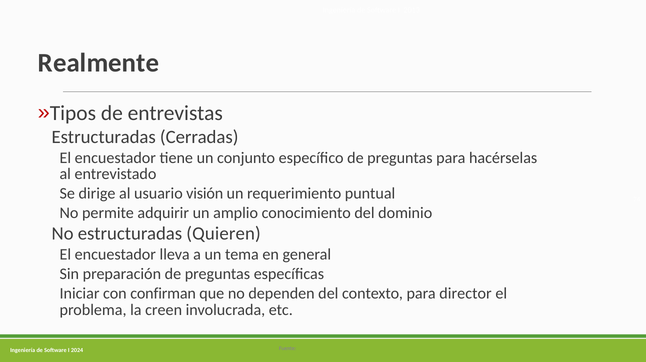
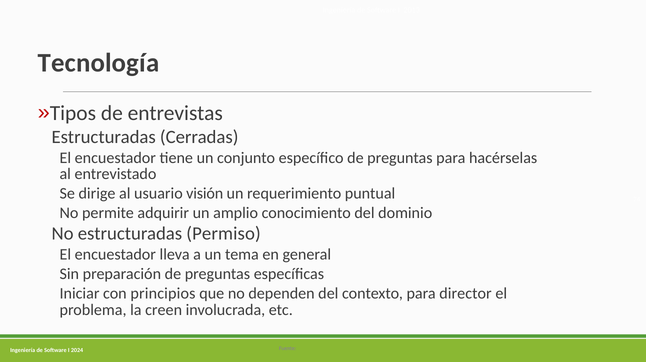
Realmente: Realmente -> Tecnología
Quieren: Quieren -> Permiso
confirman: confirman -> principios
